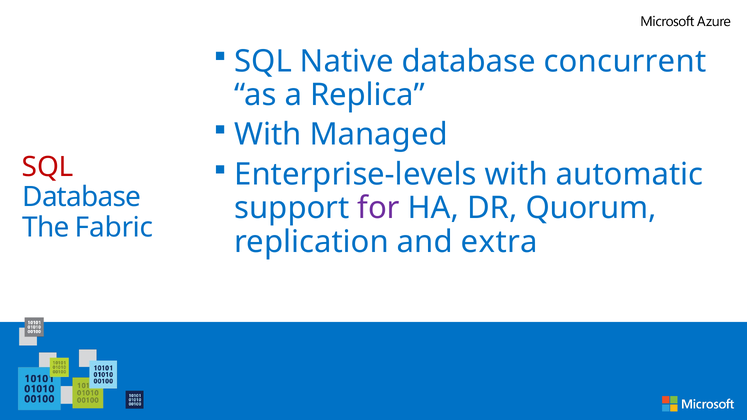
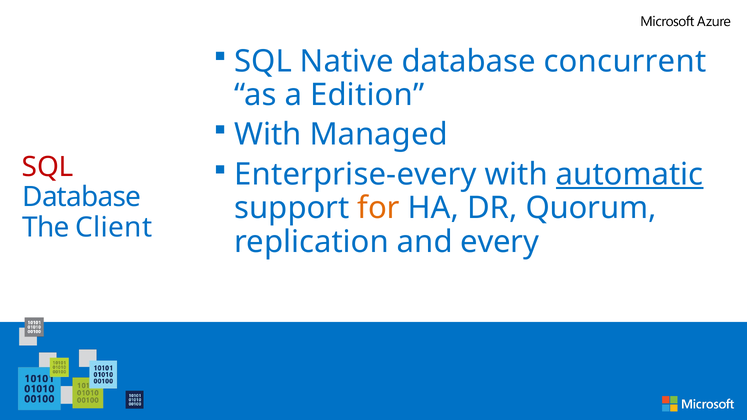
Replica: Replica -> Edition
Enterprise-levels: Enterprise-levels -> Enterprise-every
automatic underline: none -> present
for colour: purple -> orange
Fabric: Fabric -> Client
extra: extra -> every
